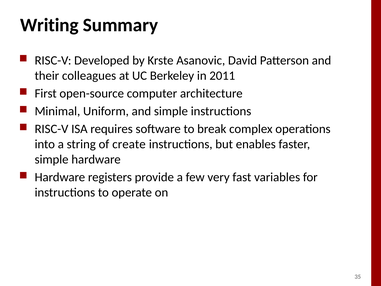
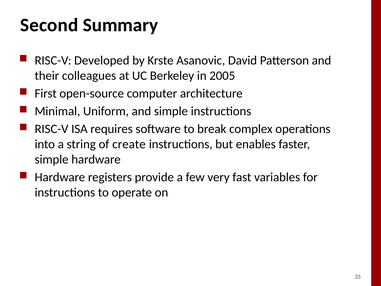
Writing: Writing -> Second
2011: 2011 -> 2005
